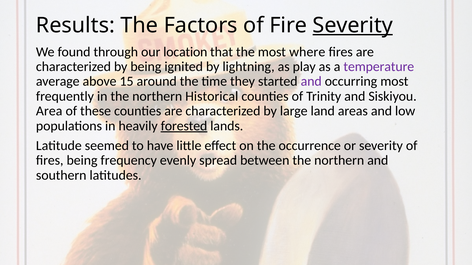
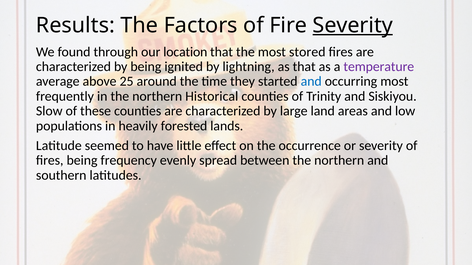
where: where -> stored
as play: play -> that
15: 15 -> 25
and at (311, 82) colour: purple -> blue
Area: Area -> Slow
forested underline: present -> none
